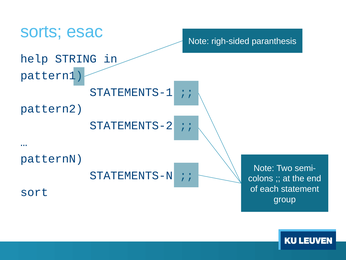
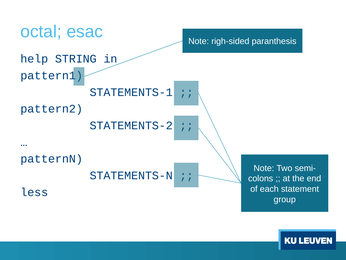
sorts: sorts -> octal
sort: sort -> less
